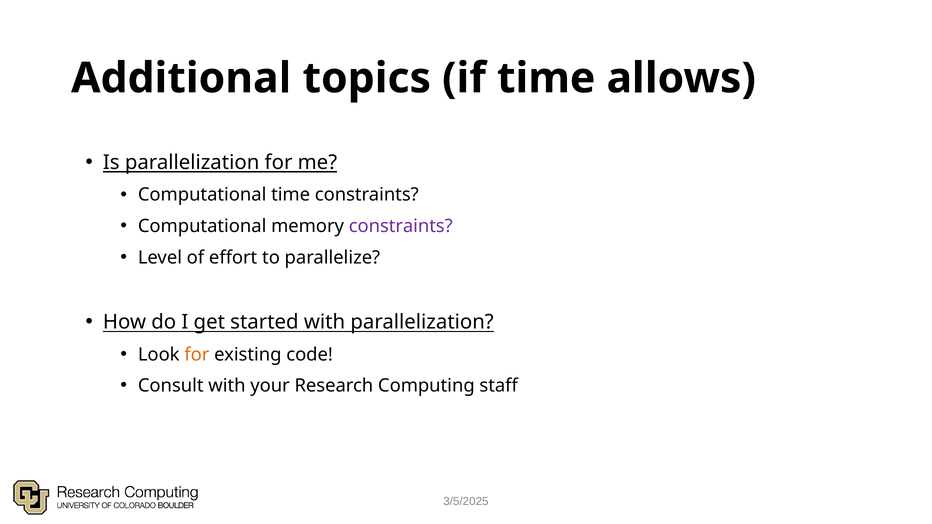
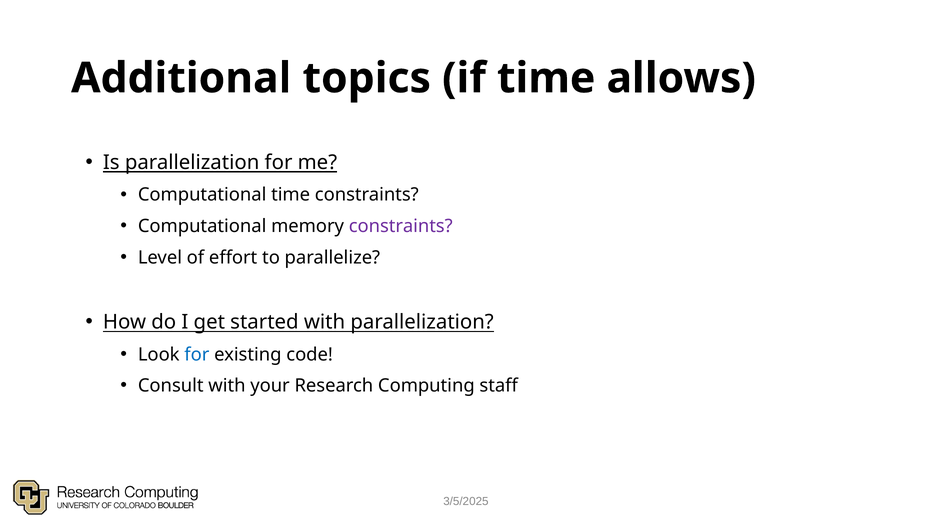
for at (197, 355) colour: orange -> blue
